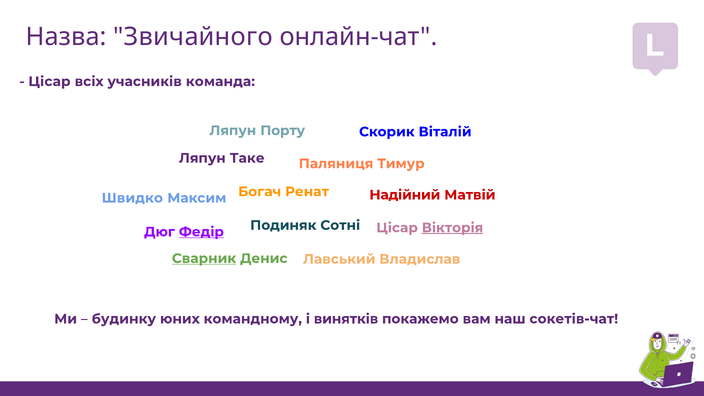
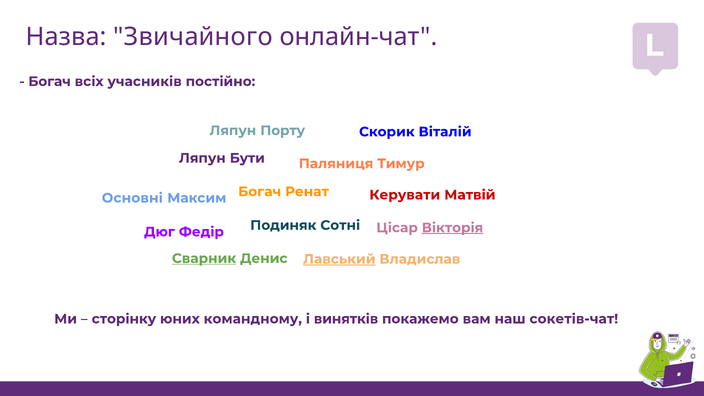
Цісар at (49, 81): Цісар -> Богач
команда: команда -> постійно
Таке: Таке -> Бути
Надійний: Надійний -> Керувати
Швидко: Швидко -> Основні
Федір underline: present -> none
Лавський underline: none -> present
будинку: будинку -> сторінку
